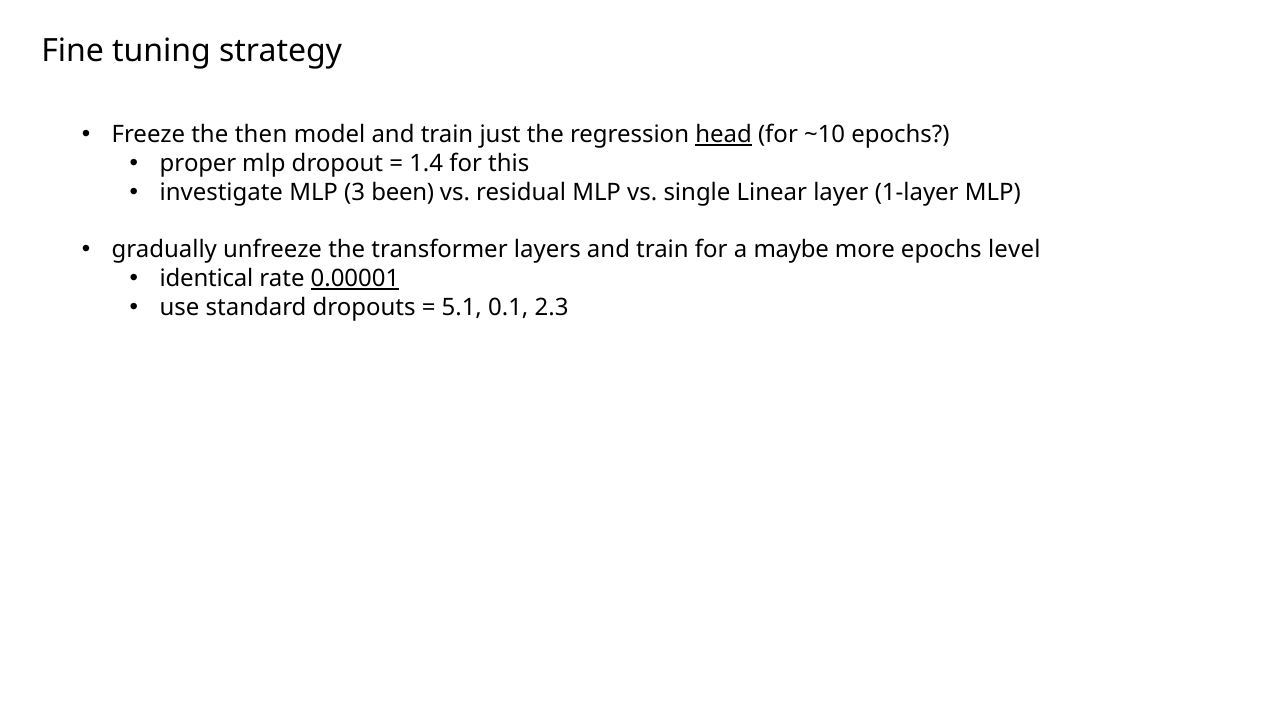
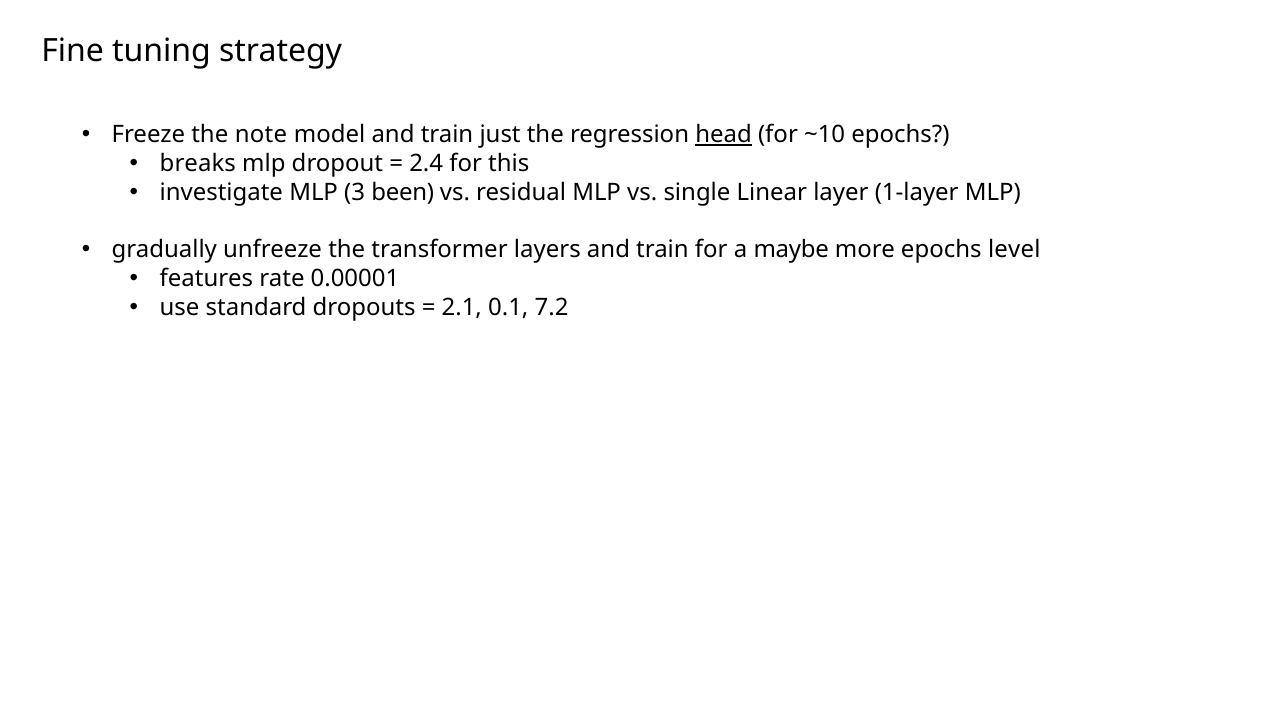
then: then -> note
proper: proper -> breaks
1.4: 1.4 -> 2.4
identical: identical -> features
0.00001 underline: present -> none
5.1: 5.1 -> 2.1
2.3: 2.3 -> 7.2
